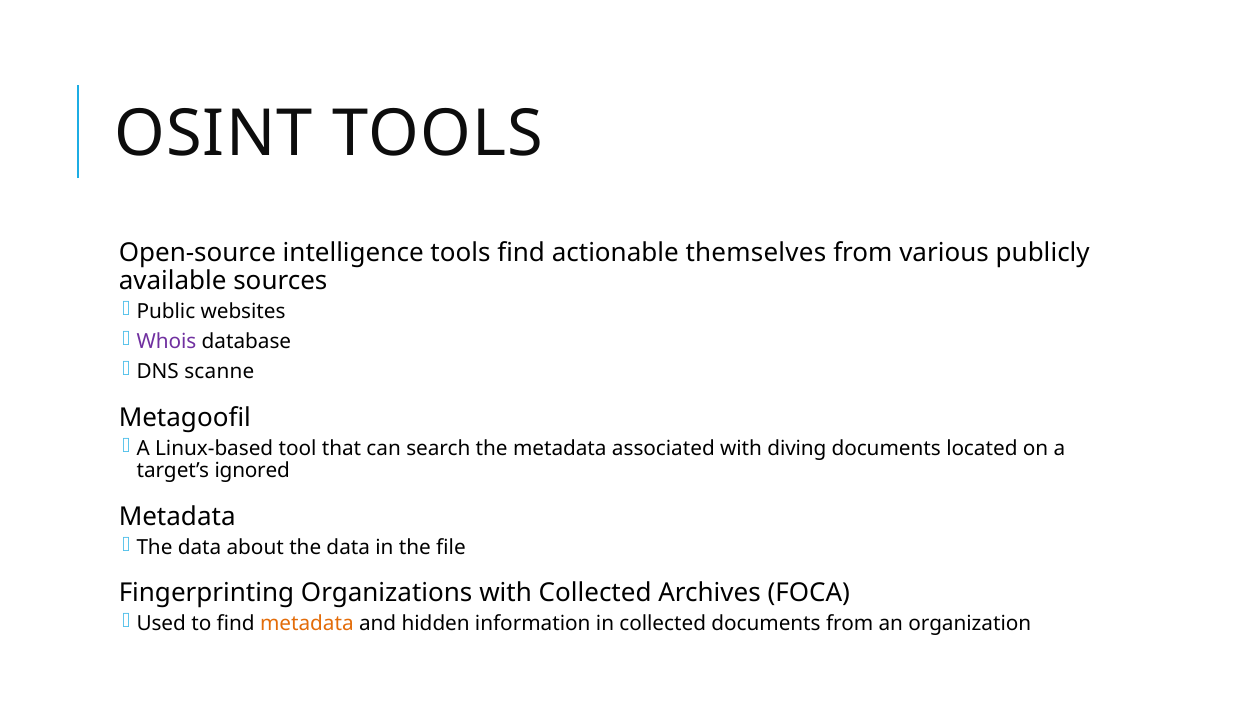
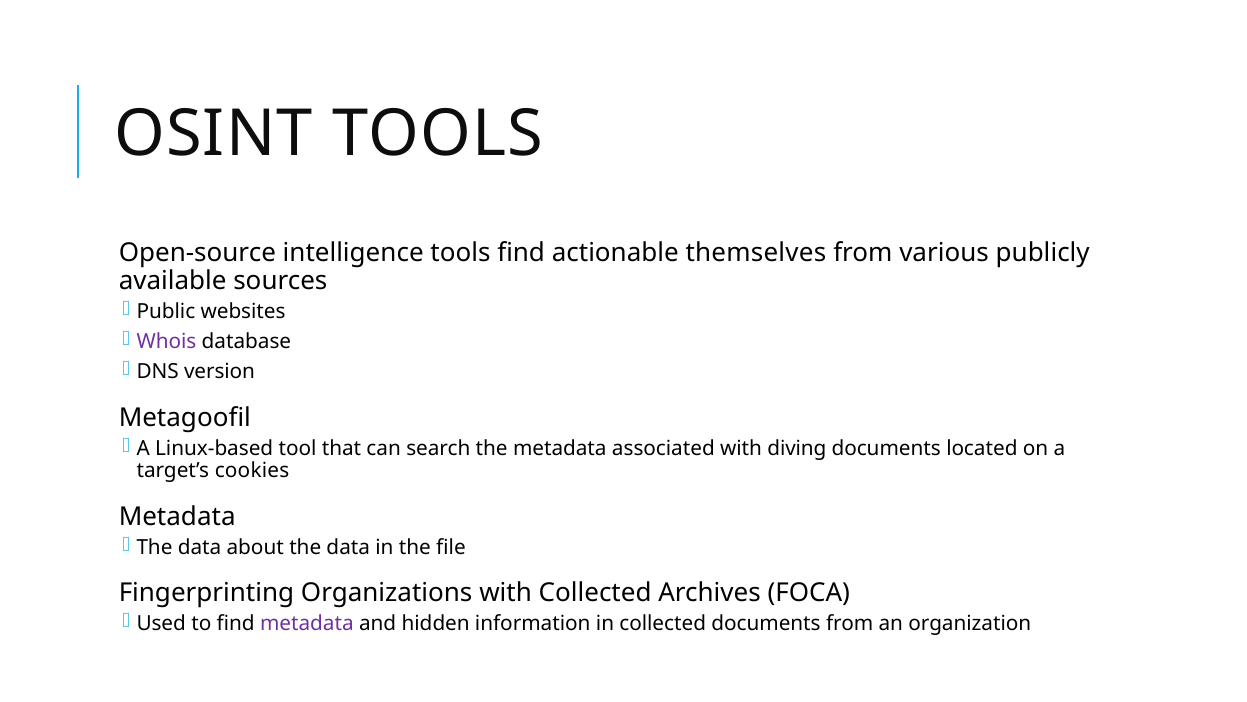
scanne: scanne -> version
ignored: ignored -> cookies
metadata at (307, 623) colour: orange -> purple
